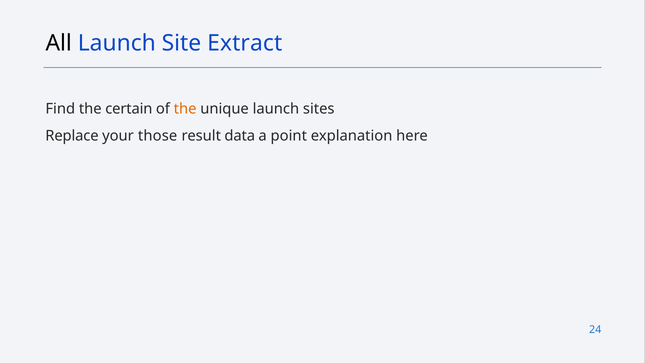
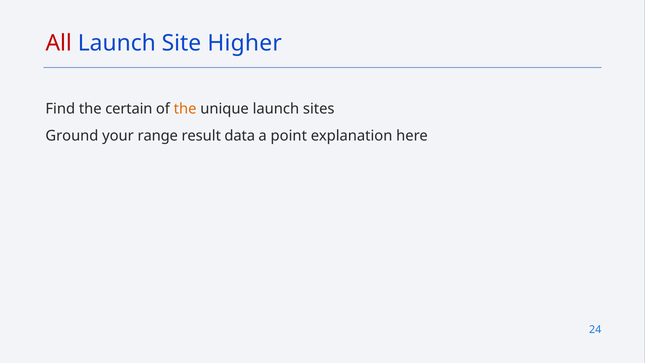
All colour: black -> red
Extract: Extract -> Higher
Replace: Replace -> Ground
those: those -> range
